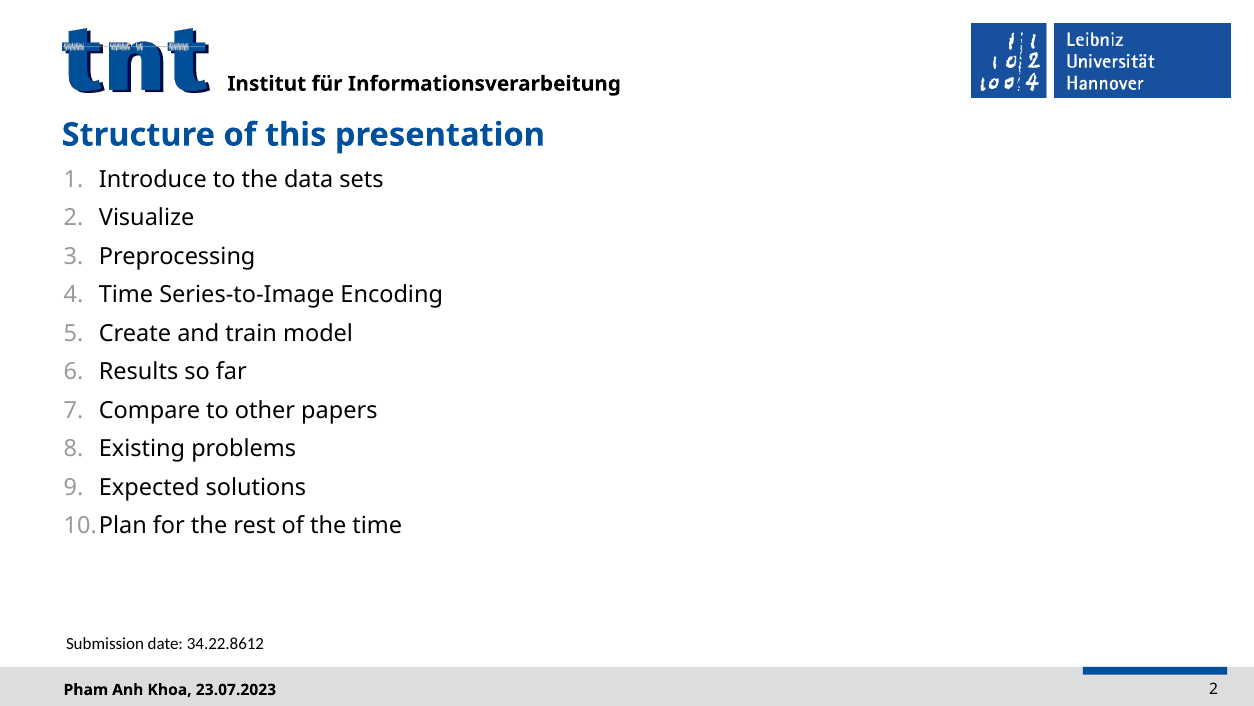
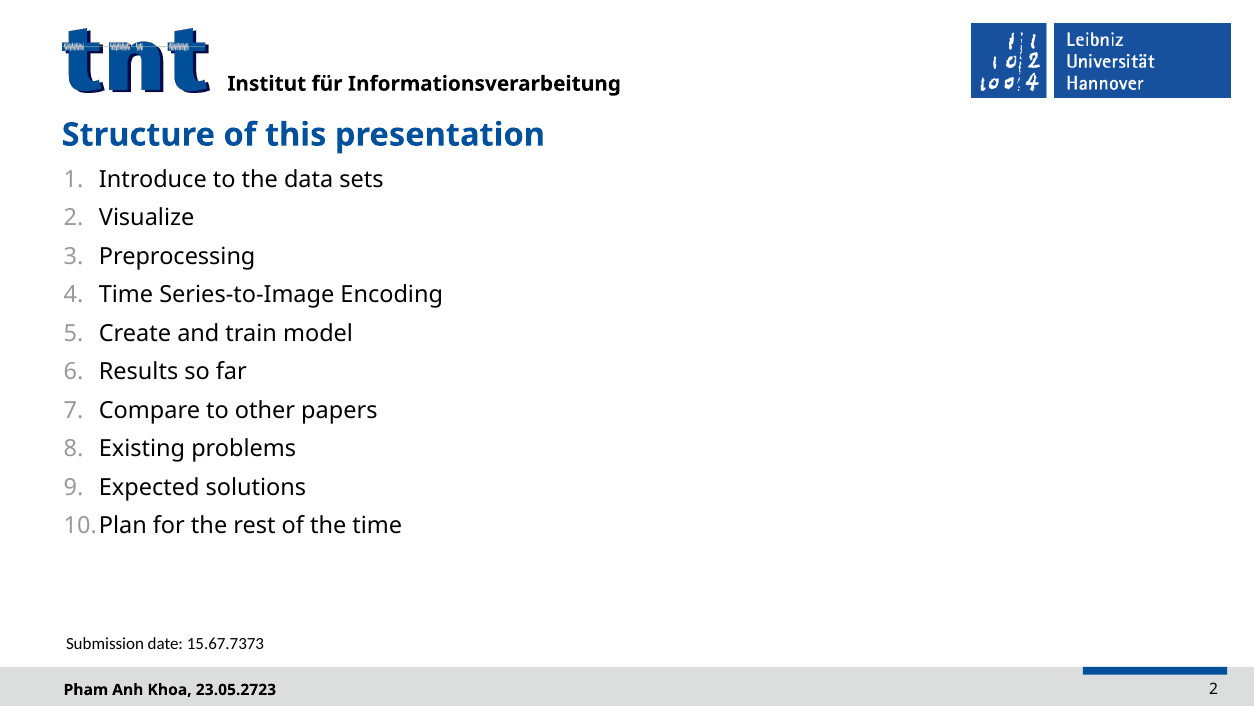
34.22.8612: 34.22.8612 -> 15.67.7373
23.07.2023: 23.07.2023 -> 23.05.2723
